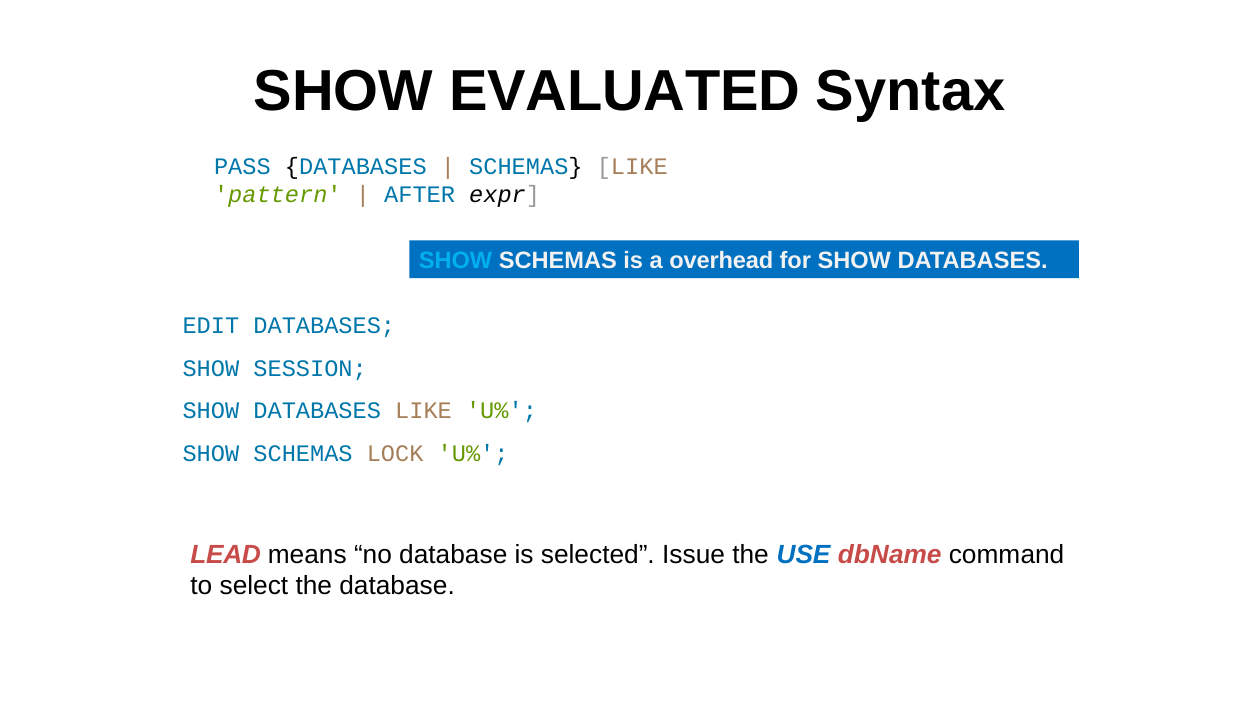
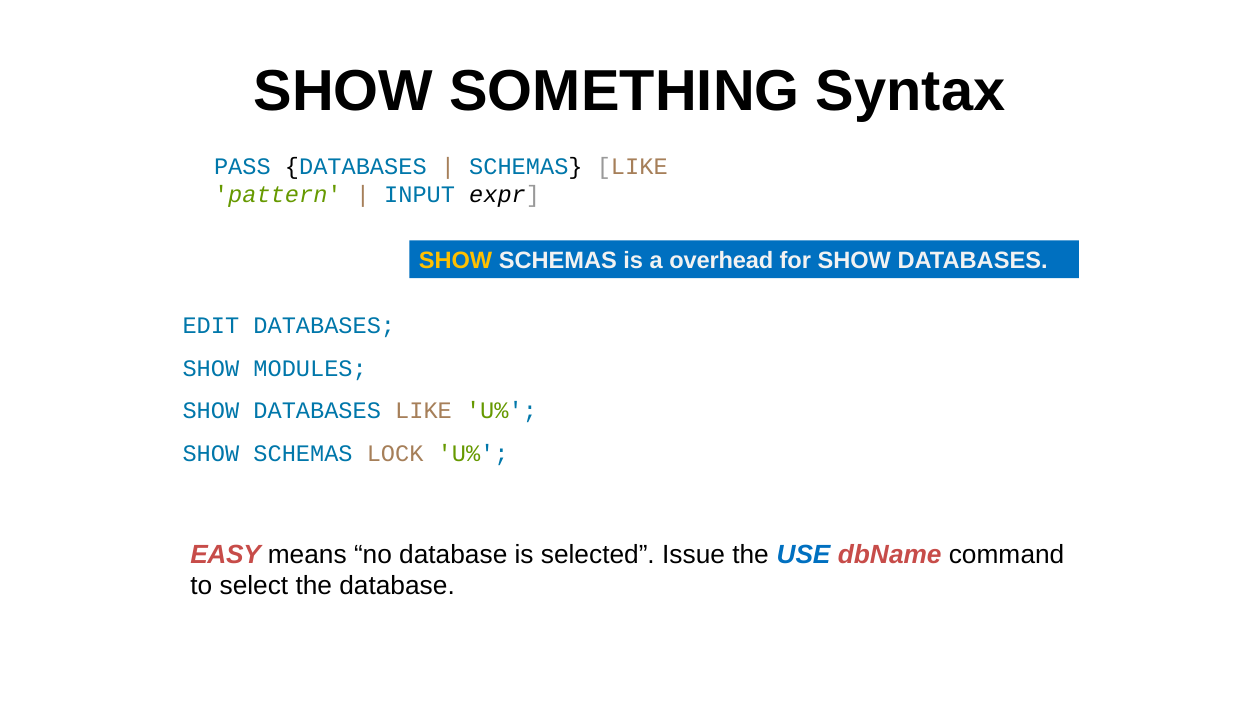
EVALUATED: EVALUATED -> SOMETHING
AFTER: AFTER -> INPUT
SHOW at (456, 261) colour: light blue -> yellow
SESSION: SESSION -> MODULES
LEAD: LEAD -> EASY
